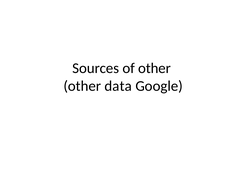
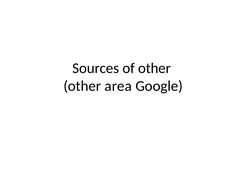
data: data -> area
